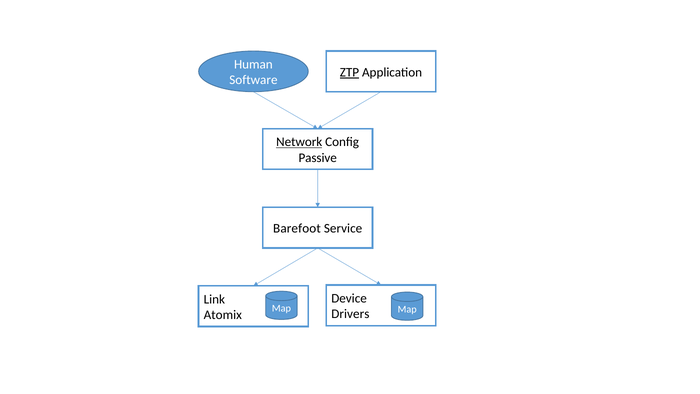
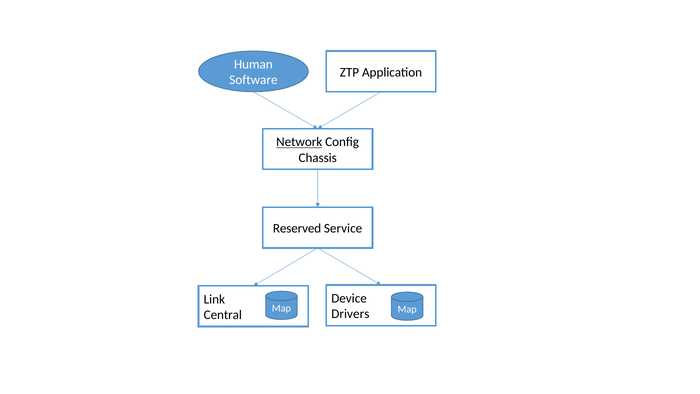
ZTP underline: present -> none
Passive: Passive -> Chassis
Barefoot: Barefoot -> Reserved
Atomix: Atomix -> Central
